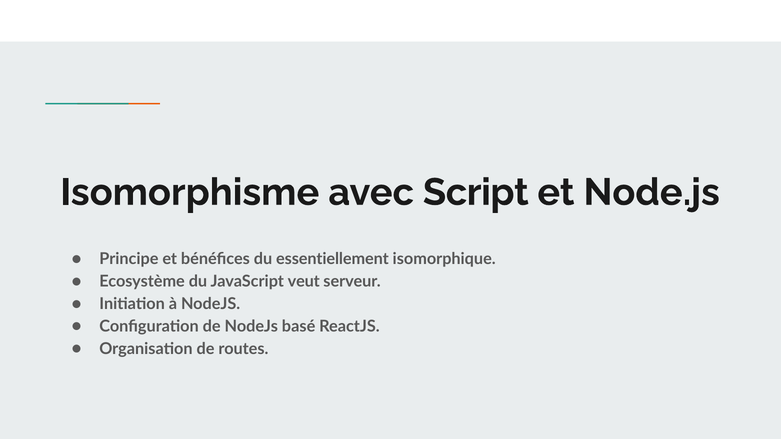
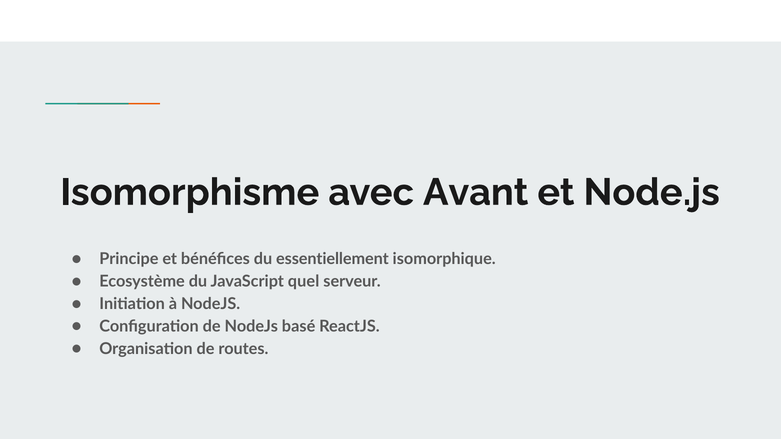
Script: Script -> Avant
veut: veut -> quel
